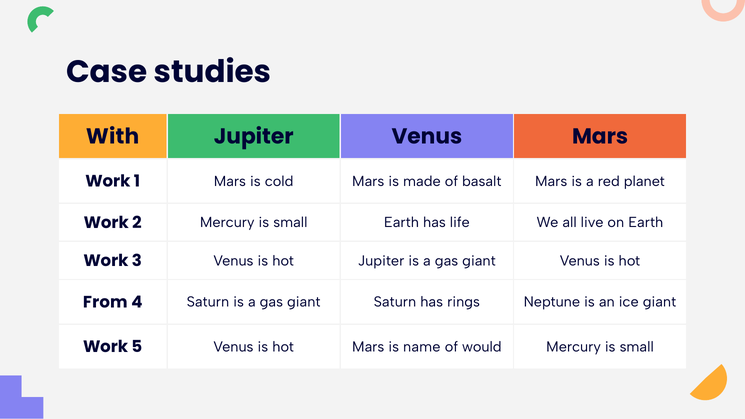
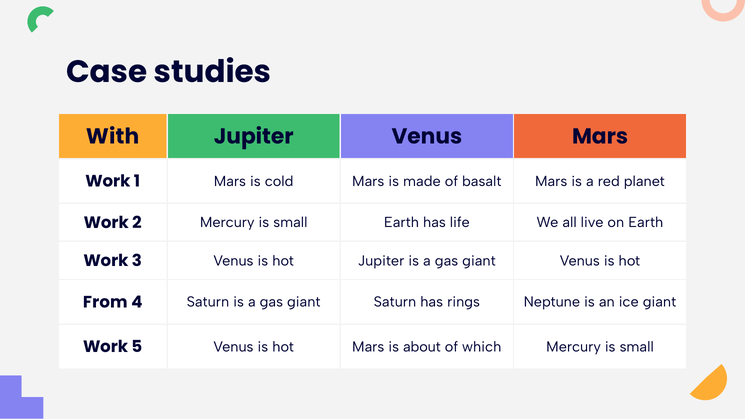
name: name -> about
would: would -> which
